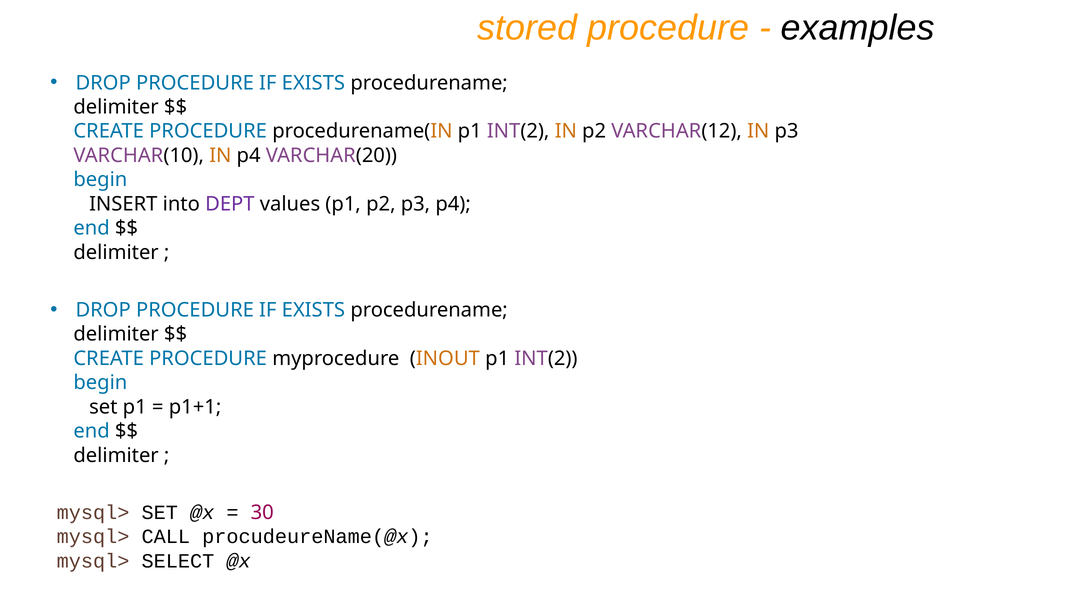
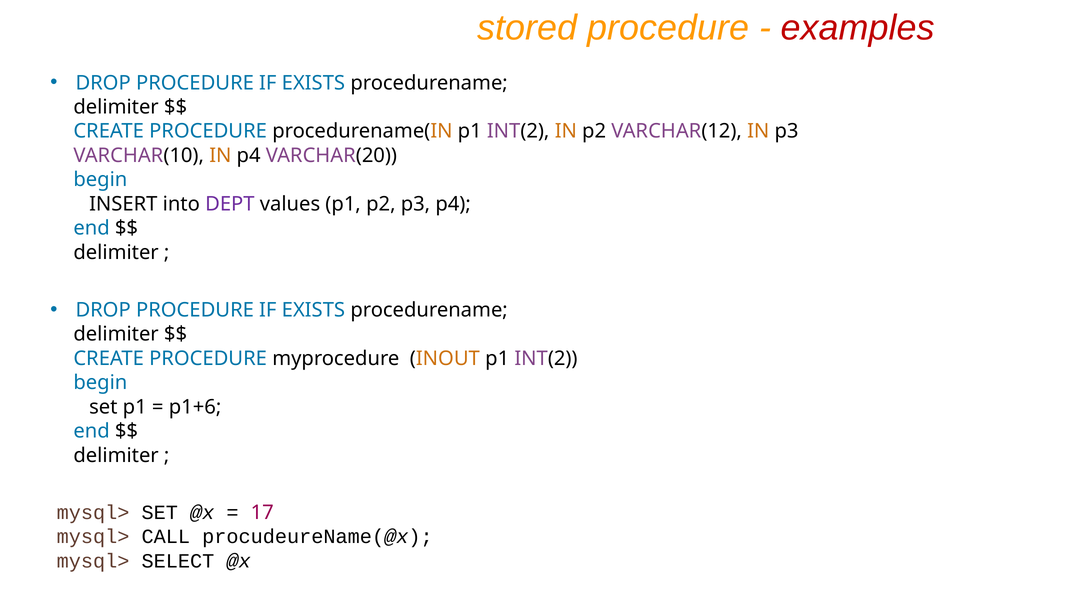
examples colour: black -> red
p1+1: p1+1 -> p1+6
30: 30 -> 17
